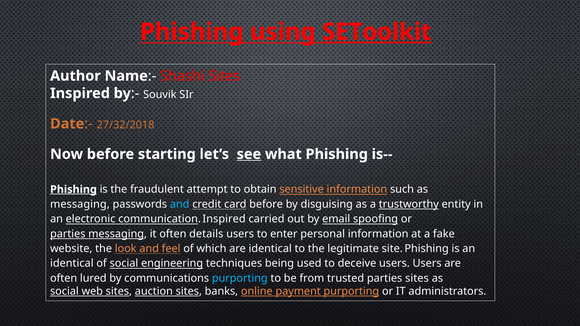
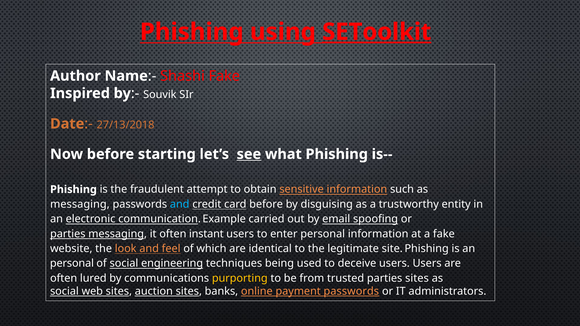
Shashi Sites: Sites -> Fake
27/32/2018: 27/32/2018 -> 27/13/2018
Phishing at (73, 190) underline: present -> none
trustworthy underline: present -> none
communication Inspired: Inspired -> Example
details: details -> instant
identical at (72, 264): identical -> personal
purporting at (240, 278) colour: light blue -> yellow
payment purporting: purporting -> passwords
